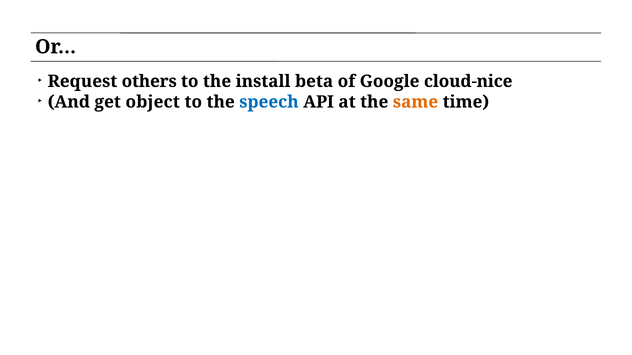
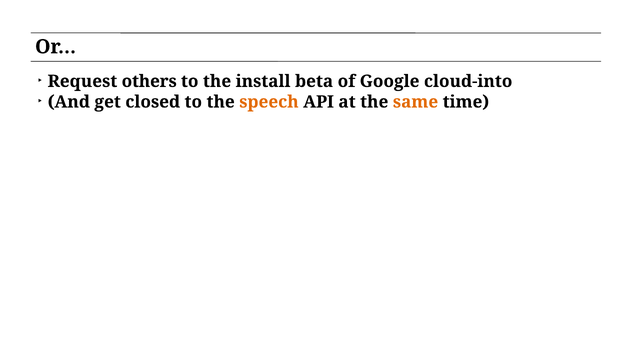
cloud-nice: cloud-nice -> cloud-into
object: object -> closed
speech colour: blue -> orange
